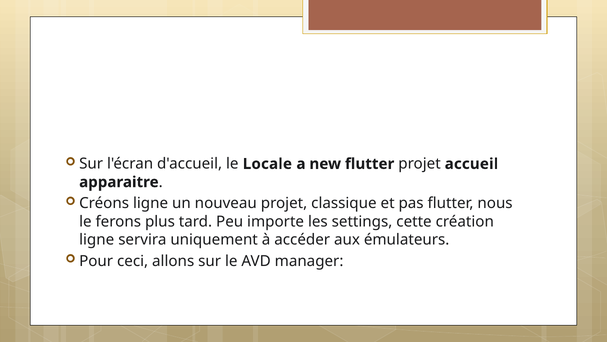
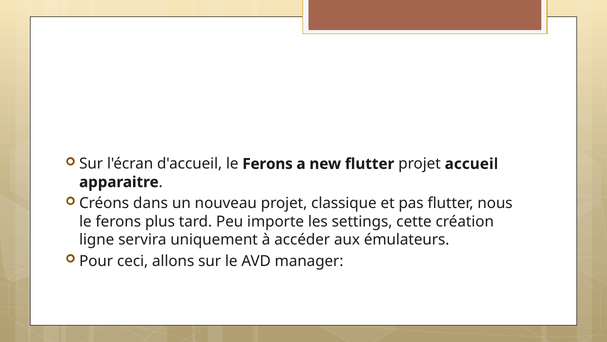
d'accueil le Locale: Locale -> Ferons
Créons ligne: ligne -> dans
